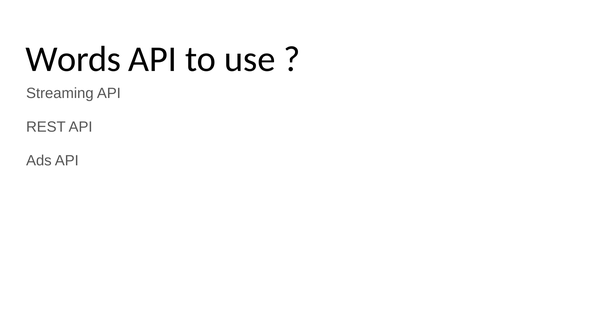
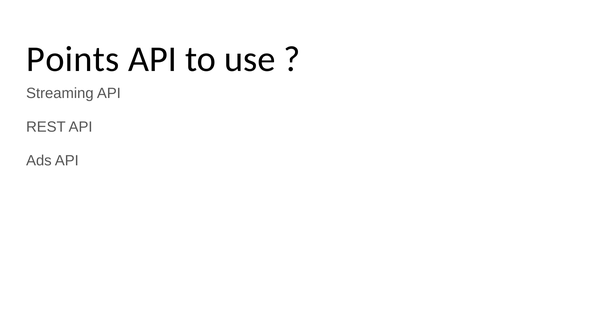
Words: Words -> Points
